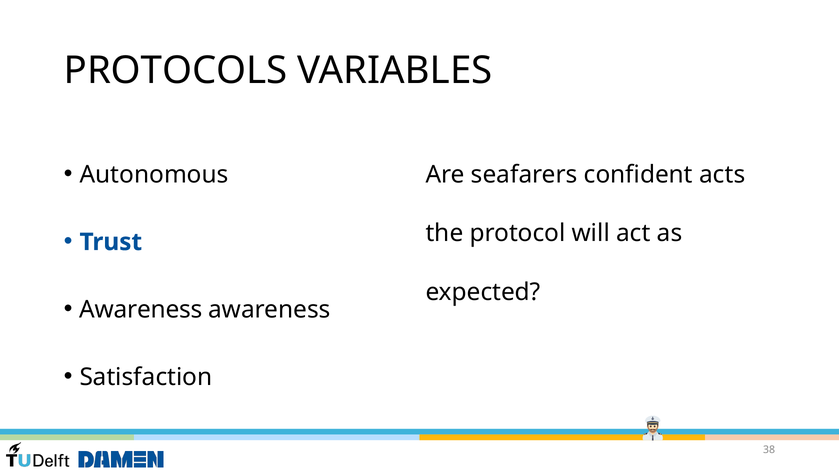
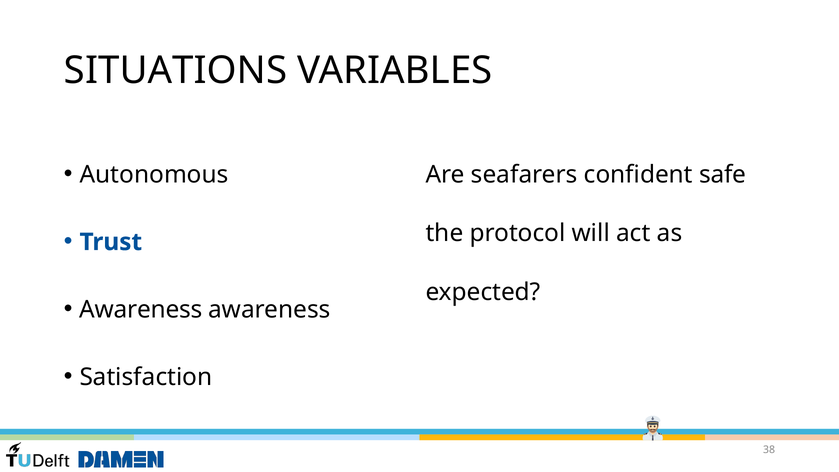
PROTOCOLS: PROTOCOLS -> SITUATIONS
acts: acts -> safe
